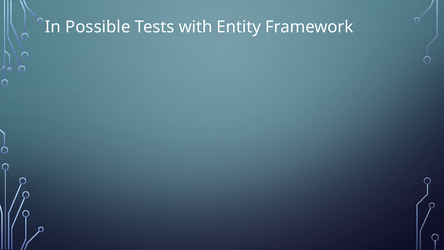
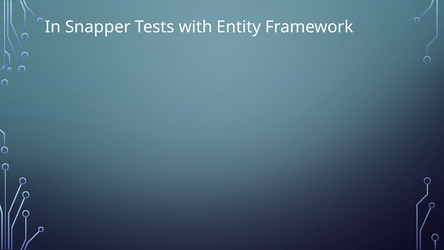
Possible: Possible -> Snapper
